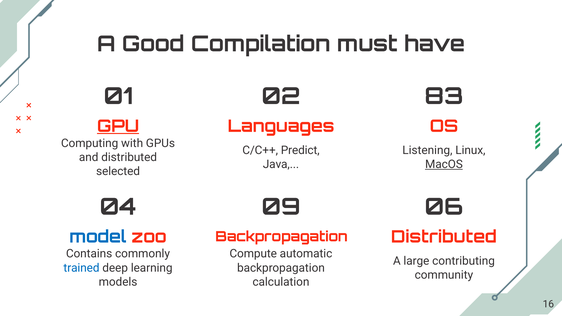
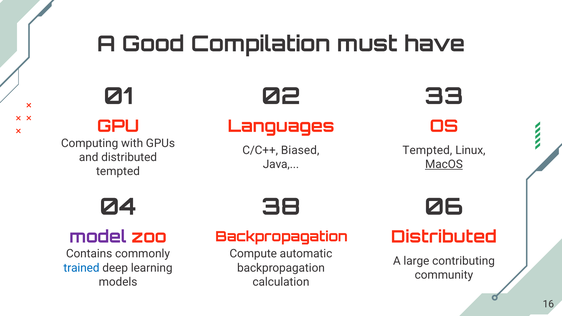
83: 83 -> 33
GPU underline: present -> none
Predict: Predict -> Biased
Listening at (427, 150): Listening -> Tempted
selected at (118, 171): selected -> tempted
09: 09 -> 38
model colour: blue -> purple
